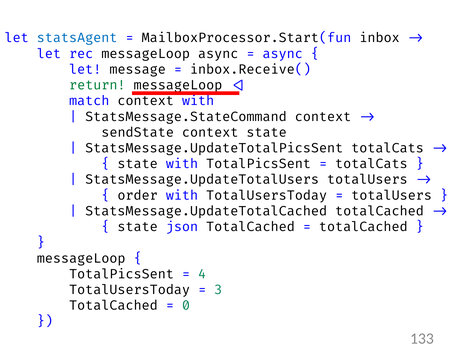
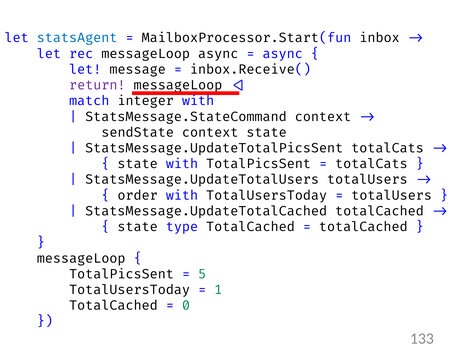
return colour: green -> purple
match context: context -> integer
json: json -> type
4: 4 -> 5
3: 3 -> 1
